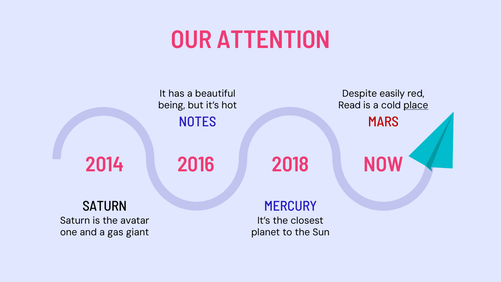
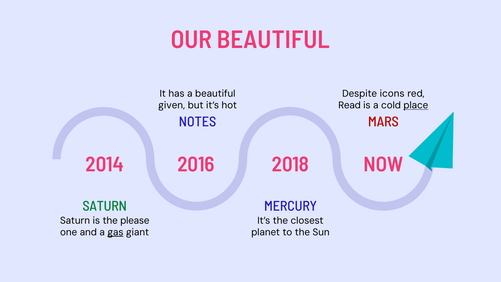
OUR ATTENTION: ATTENTION -> BEAUTIFUL
easily: easily -> icons
being: being -> given
SATURN at (105, 206) colour: black -> green
avatar: avatar -> please
gas underline: none -> present
